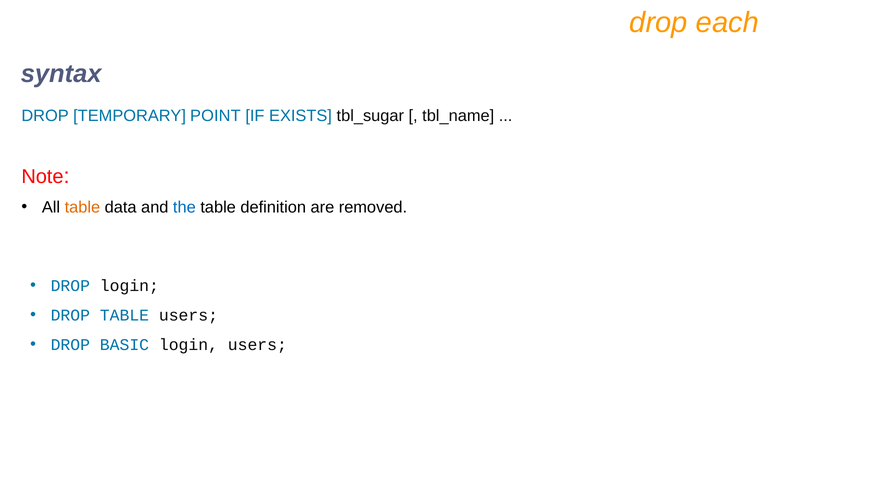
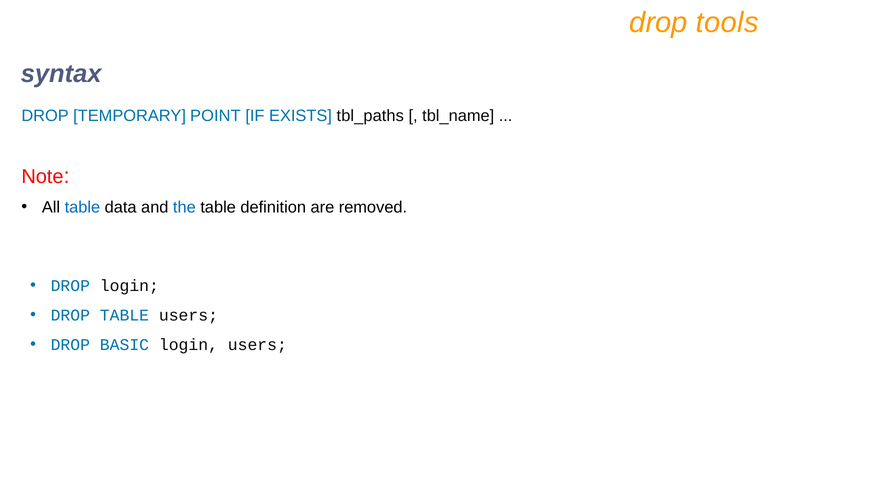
each: each -> tools
tbl_sugar: tbl_sugar -> tbl_paths
table at (82, 207) colour: orange -> blue
